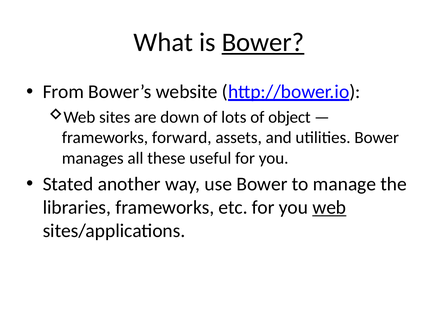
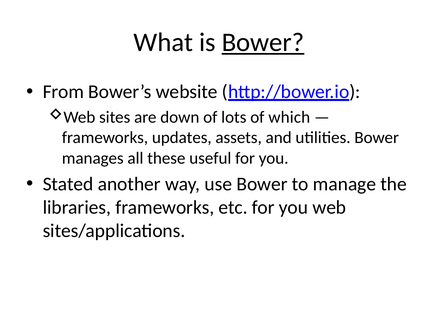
object: object -> which
forward: forward -> updates
web at (329, 208) underline: present -> none
